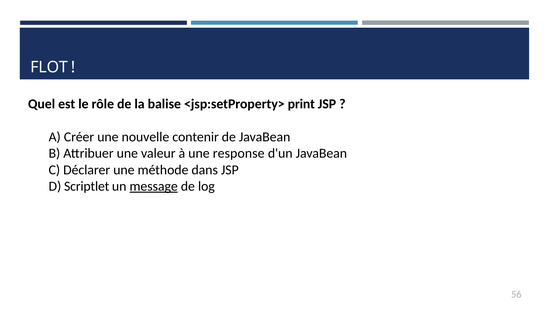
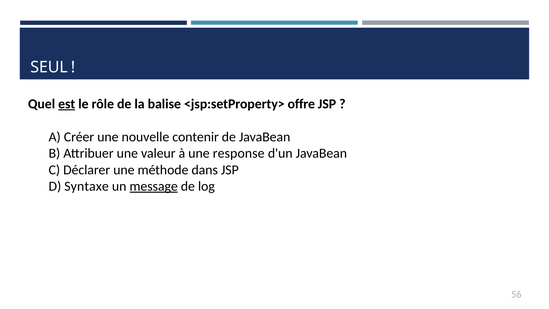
FLOT: FLOT -> SEUL
est underline: none -> present
print: print -> offre
Scriptlet: Scriptlet -> Syntaxe
